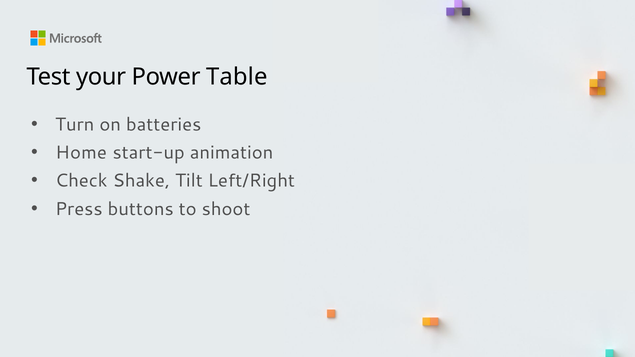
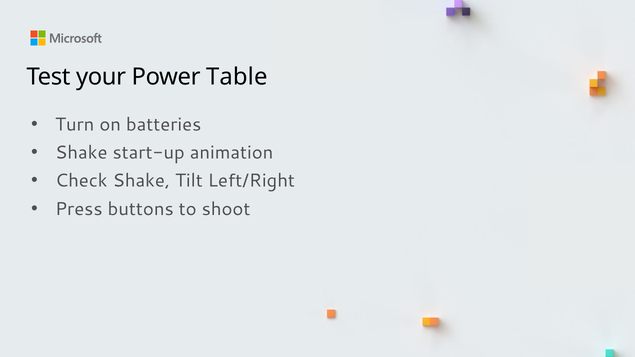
Home at (81, 153): Home -> Shake
